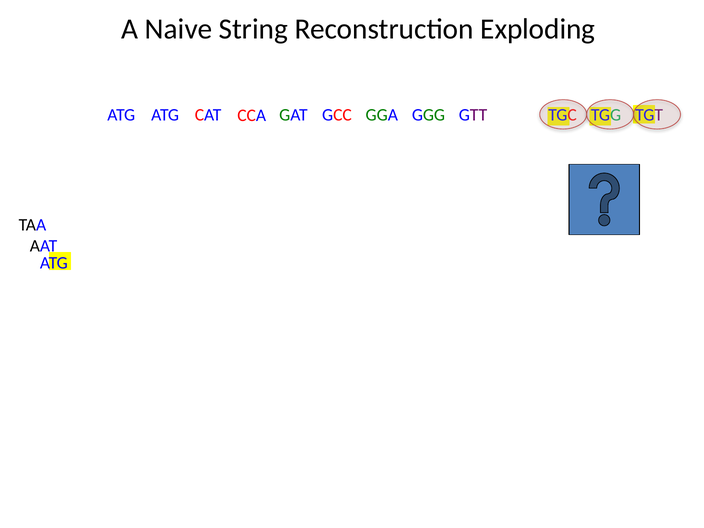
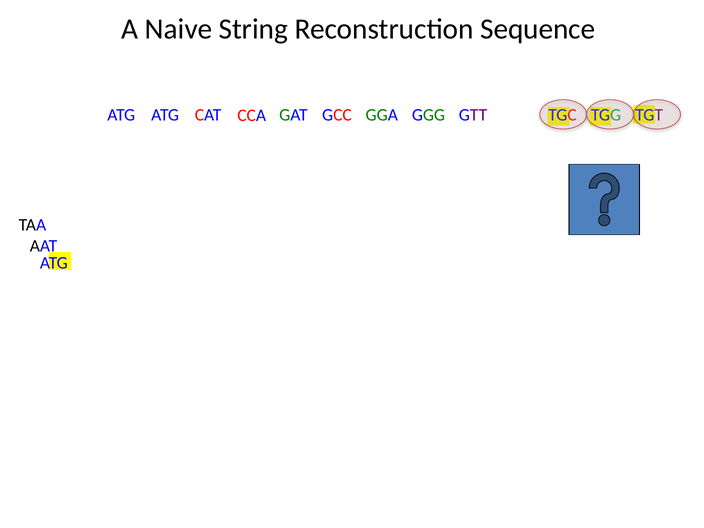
Exploding: Exploding -> Sequence
